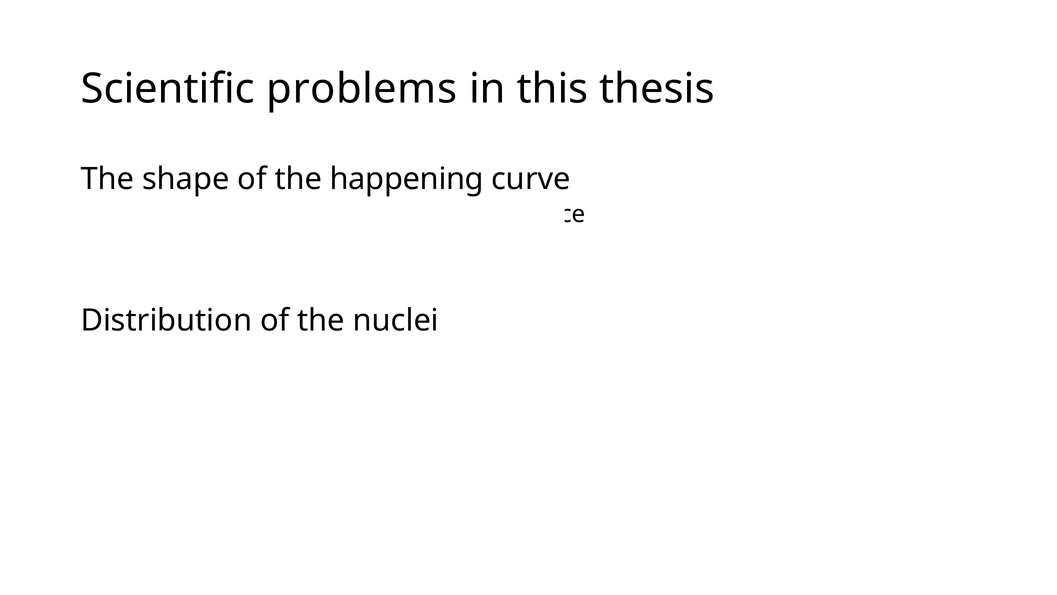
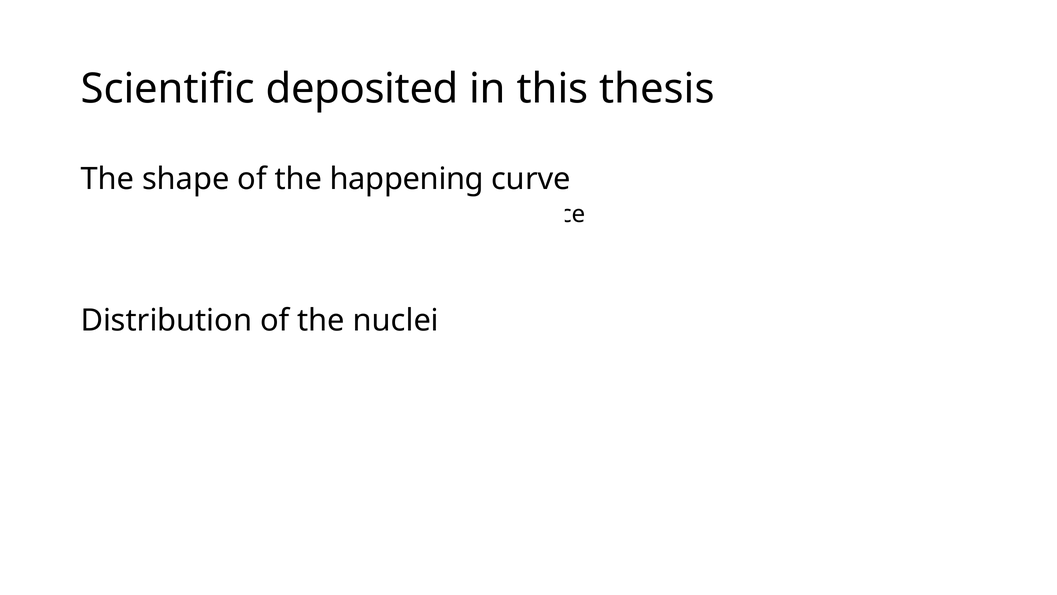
problems: problems -> deposited
